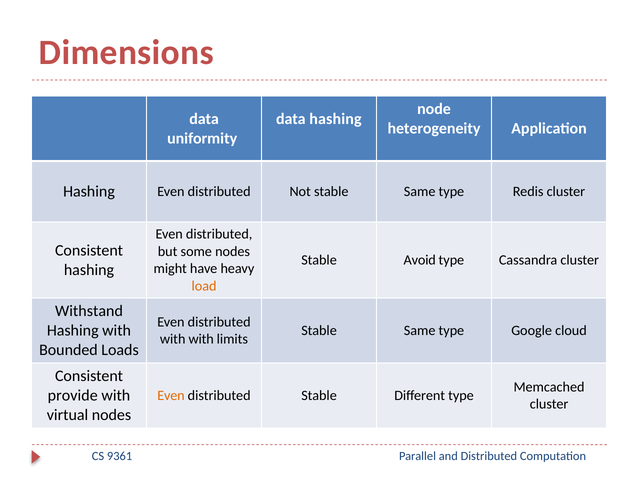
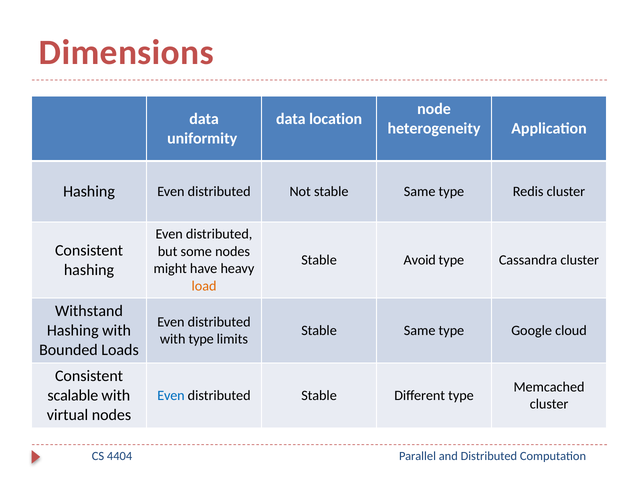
data hashing: hashing -> location
with with: with -> type
provide: provide -> scalable
Even at (171, 395) colour: orange -> blue
9361: 9361 -> 4404
